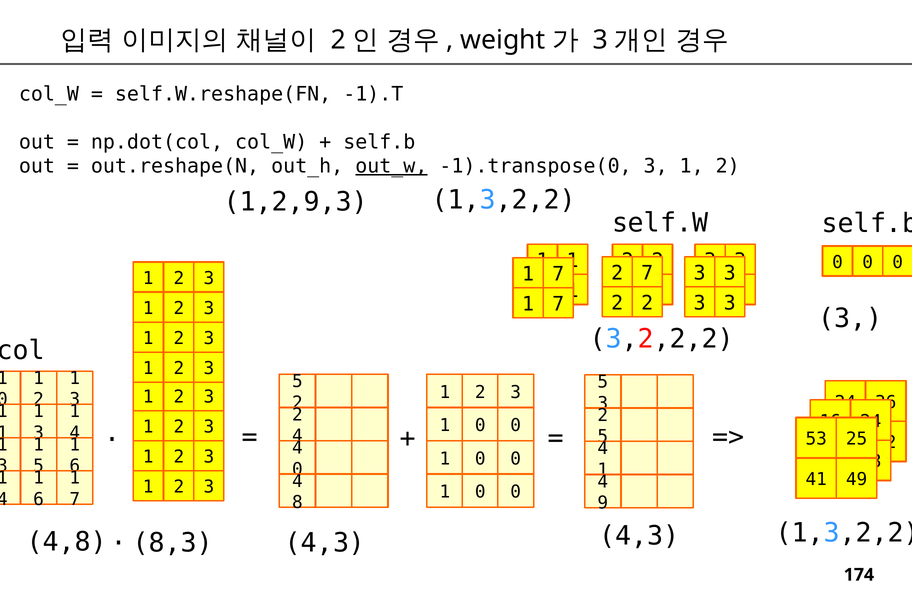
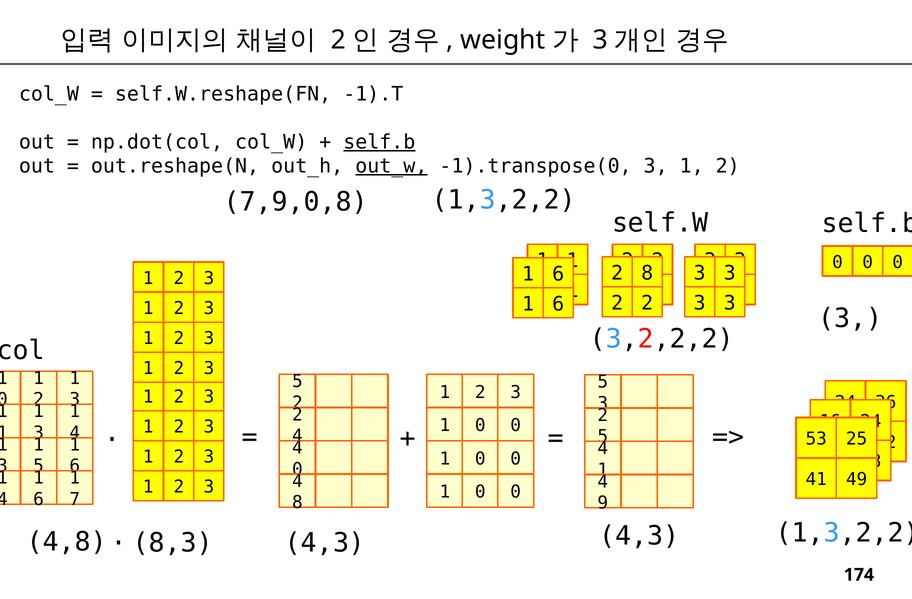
self.b at (379, 142) underline: none -> present
1,2,9,3: 1,2,9,3 -> 7,9,0,8
2 7: 7 -> 8
7 at (558, 274): 7 -> 6
7 at (558, 304): 7 -> 6
